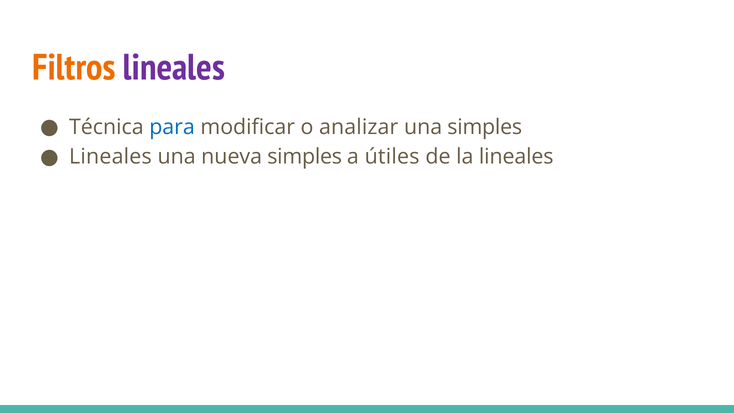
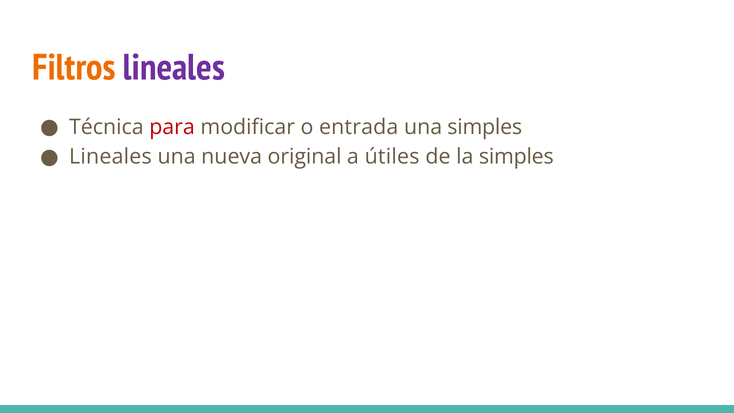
para colour: blue -> red
analizar: analizar -> entrada
nueva simples: simples -> original
la lineales: lineales -> simples
